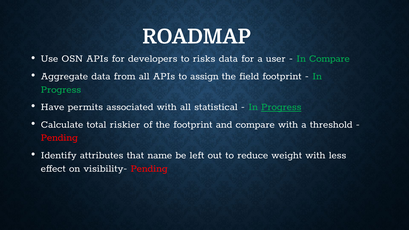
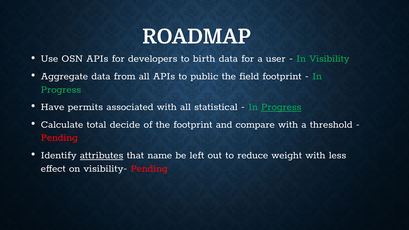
risks: risks -> birth
In Compare: Compare -> Visibility
assign: assign -> public
riskier: riskier -> decide
attributes underline: none -> present
